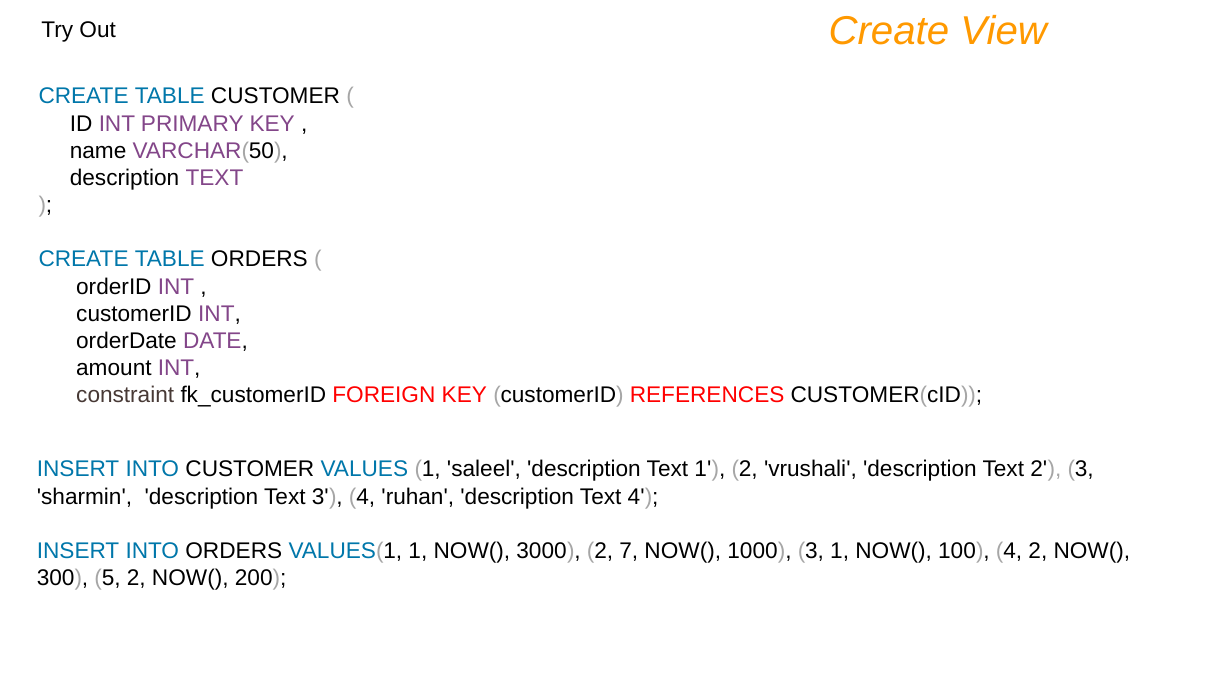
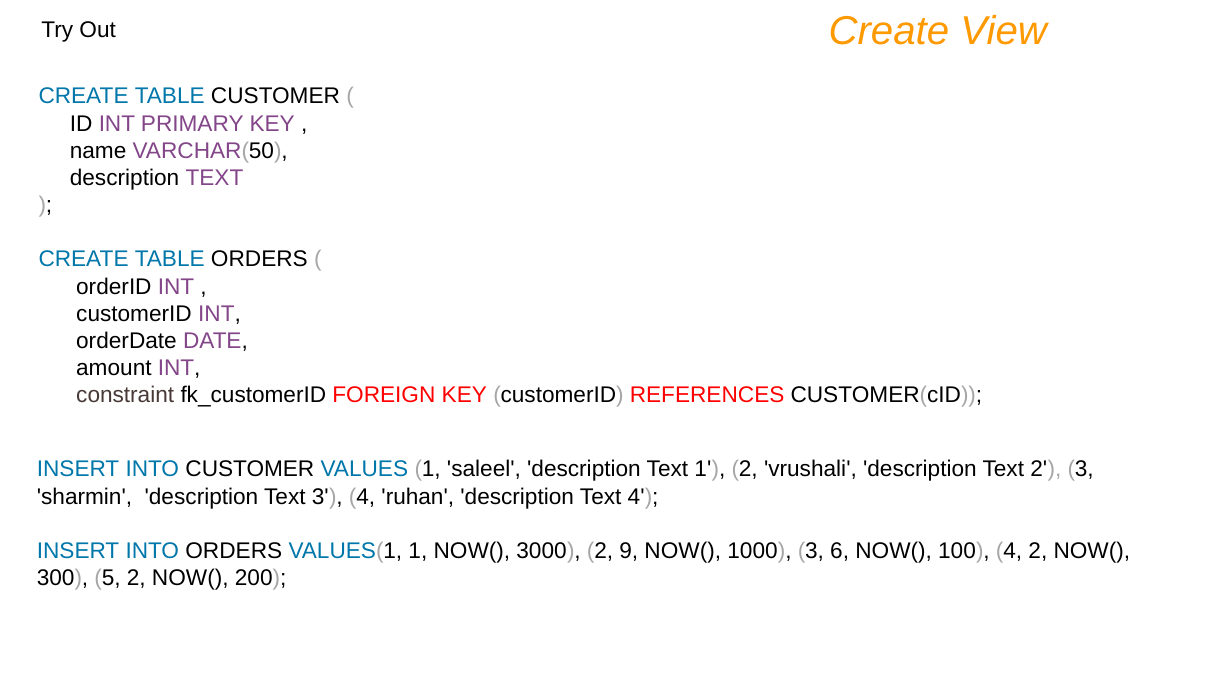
7: 7 -> 9
3 1: 1 -> 6
